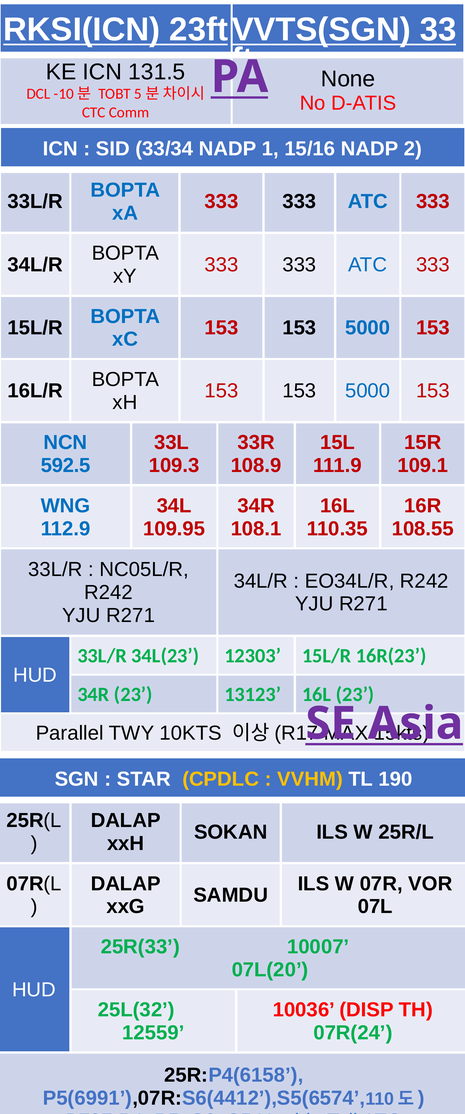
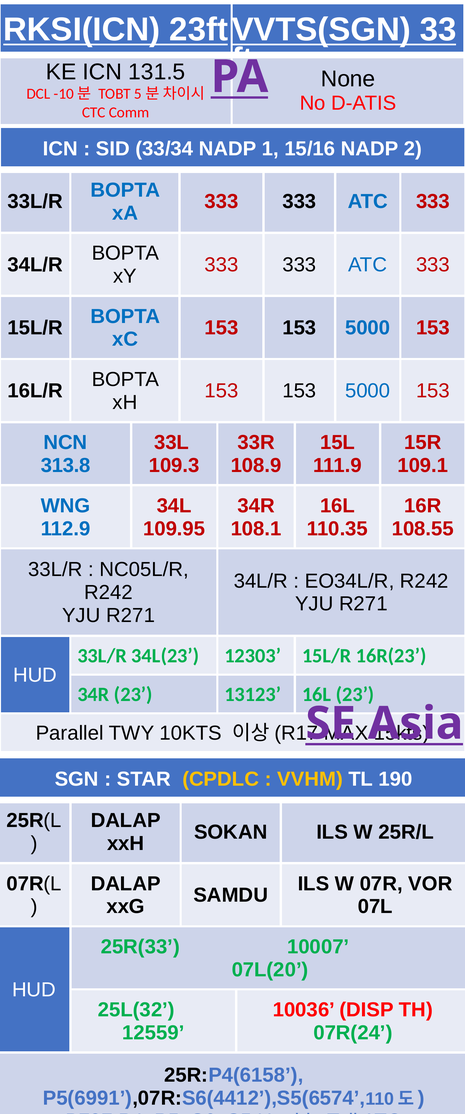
592.5: 592.5 -> 313.8
